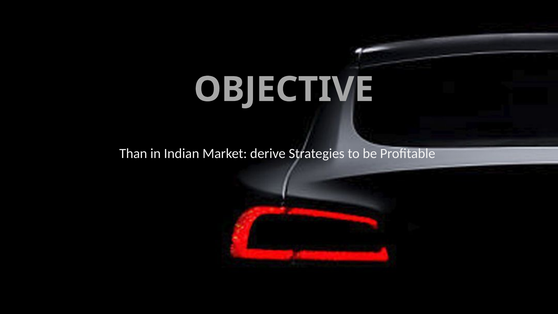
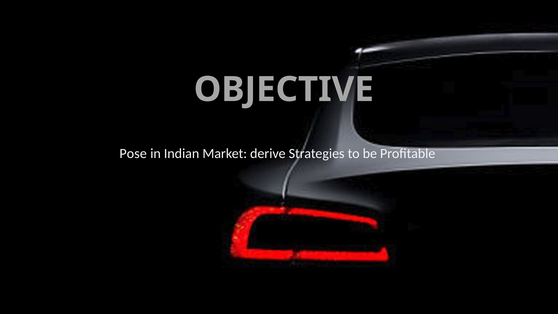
Than: Than -> Pose
